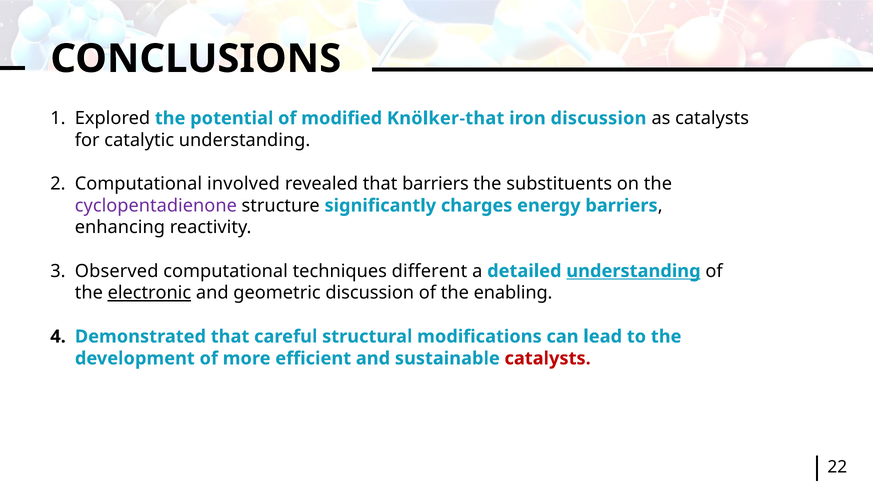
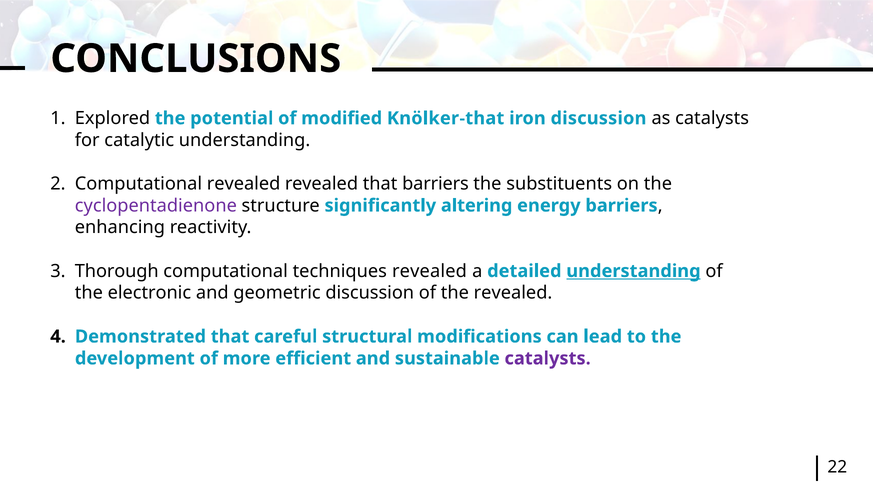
Computational involved: involved -> revealed
charges: charges -> altering
Observed: Observed -> Thorough
techniques different: different -> revealed
electronic underline: present -> none
the enabling: enabling -> revealed
catalysts at (548, 358) colour: red -> purple
